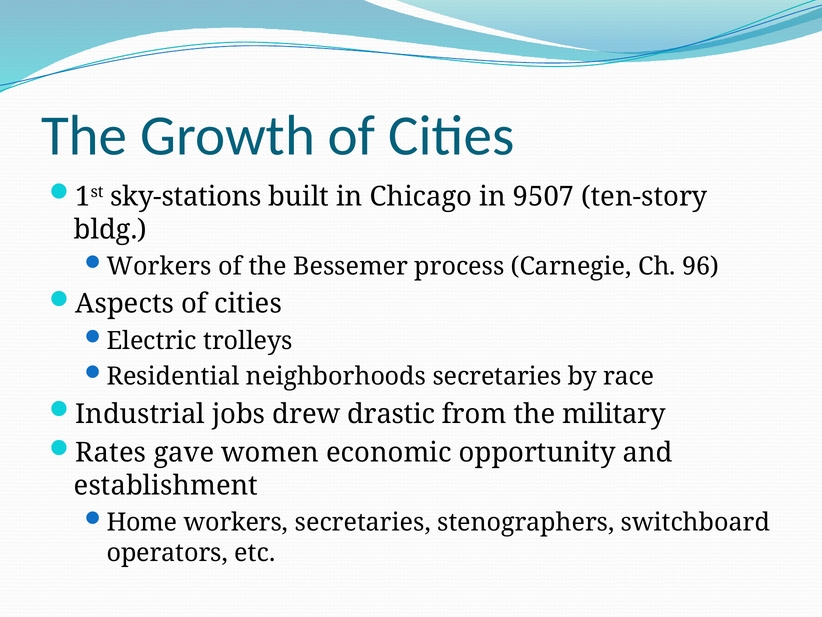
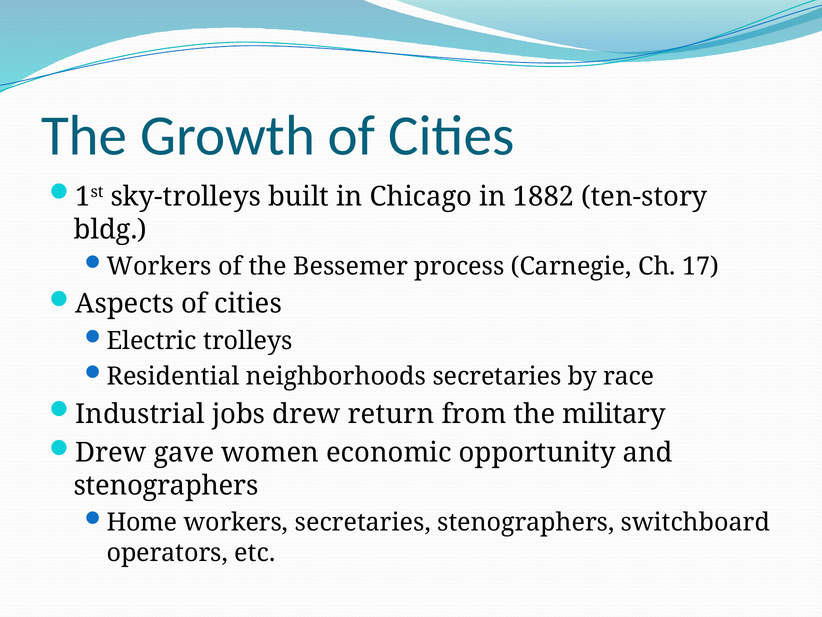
sky-stations: sky-stations -> sky-trolleys
9507: 9507 -> 1882
96: 96 -> 17
drastic: drastic -> return
Rates at (111, 452): Rates -> Drew
establishment at (166, 485): establishment -> stenographers
